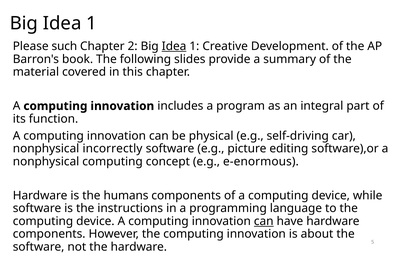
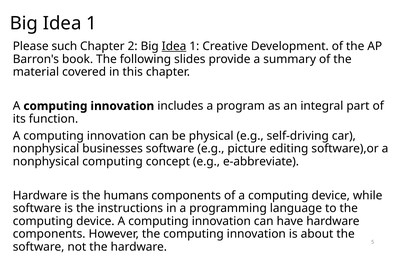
incorrectly: incorrectly -> businesses
e-enormous: e-enormous -> e-abbreviate
can at (264, 221) underline: present -> none
